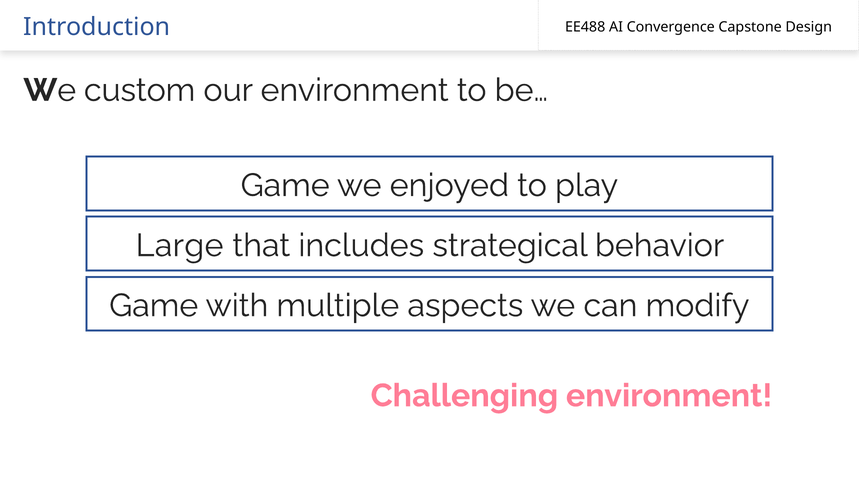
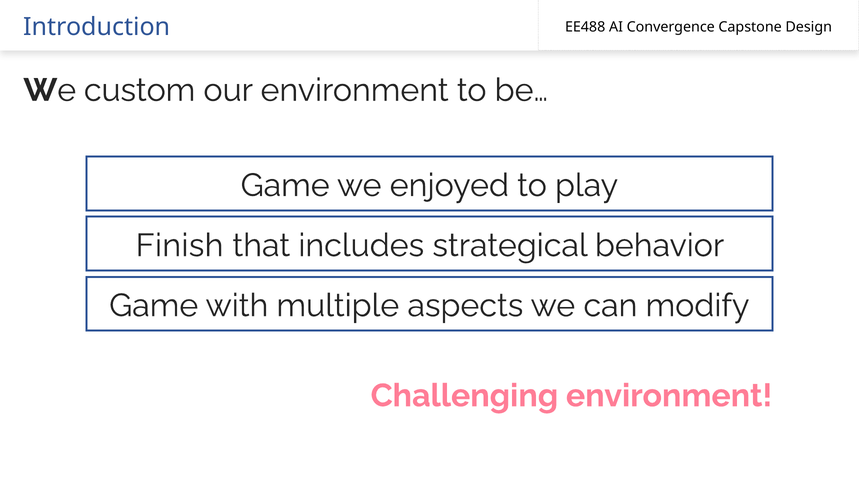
Large: Large -> Finish
